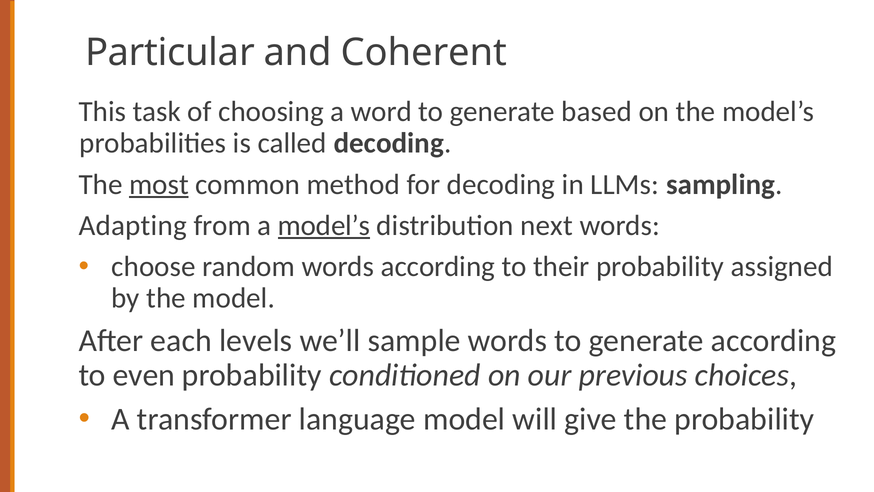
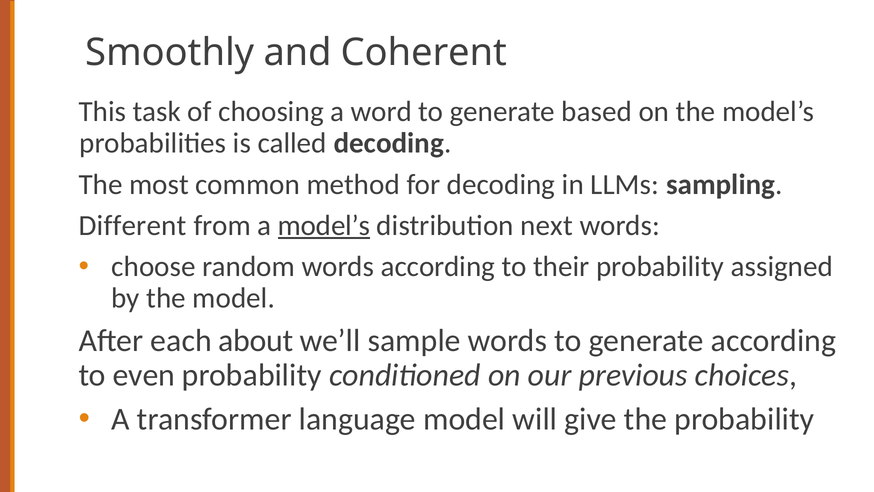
Particular: Particular -> Smoothly
most underline: present -> none
Adapting: Adapting -> Different
levels: levels -> about
